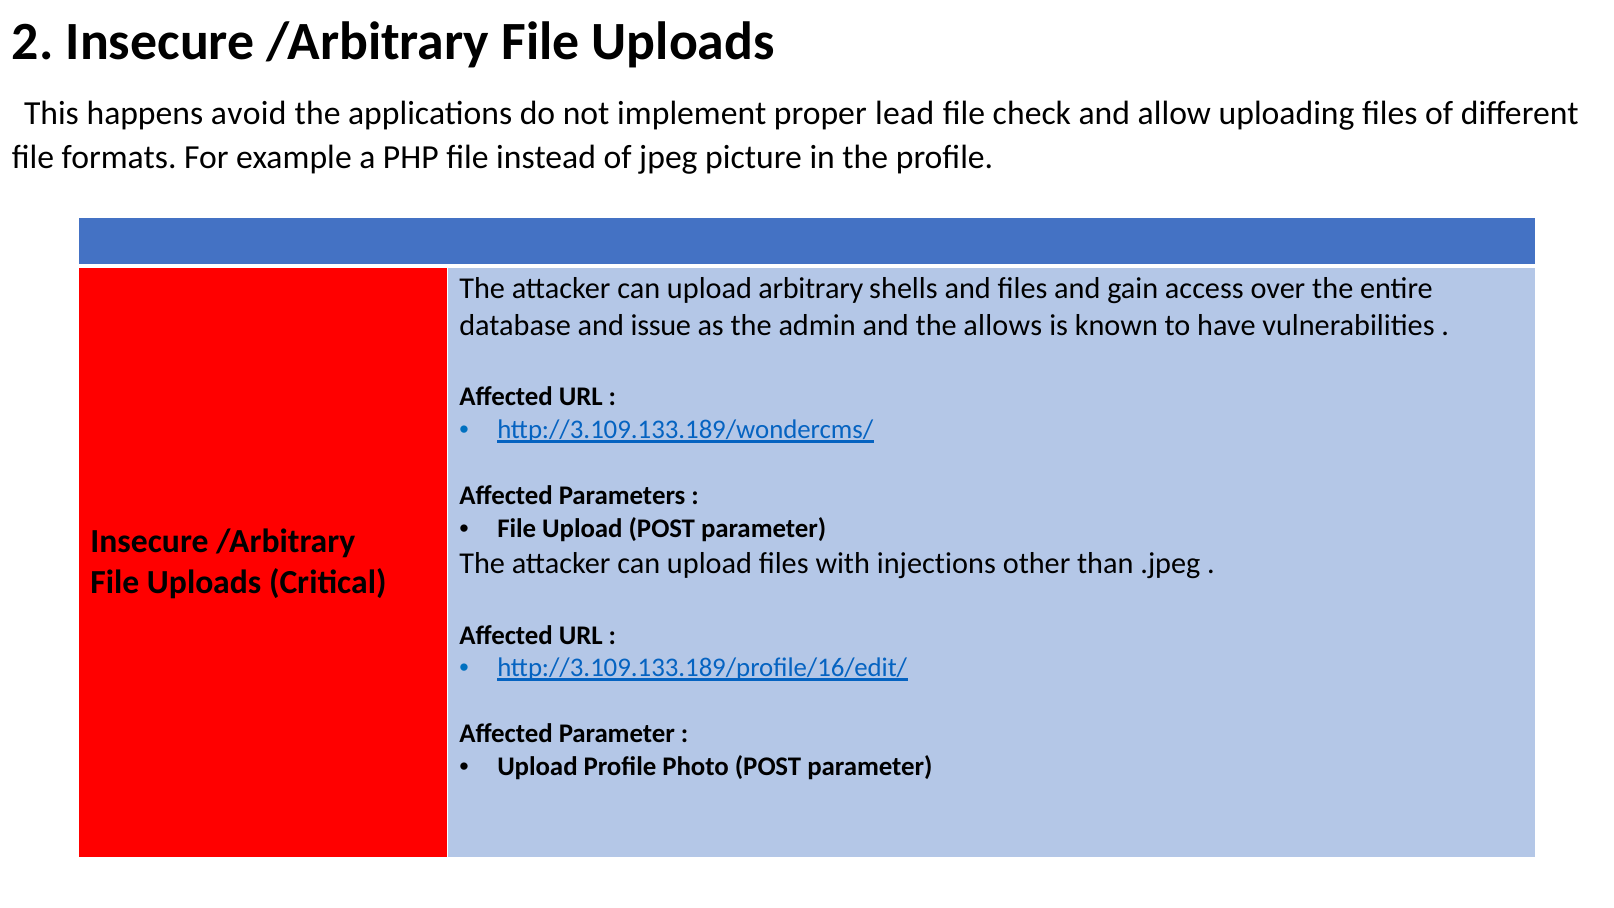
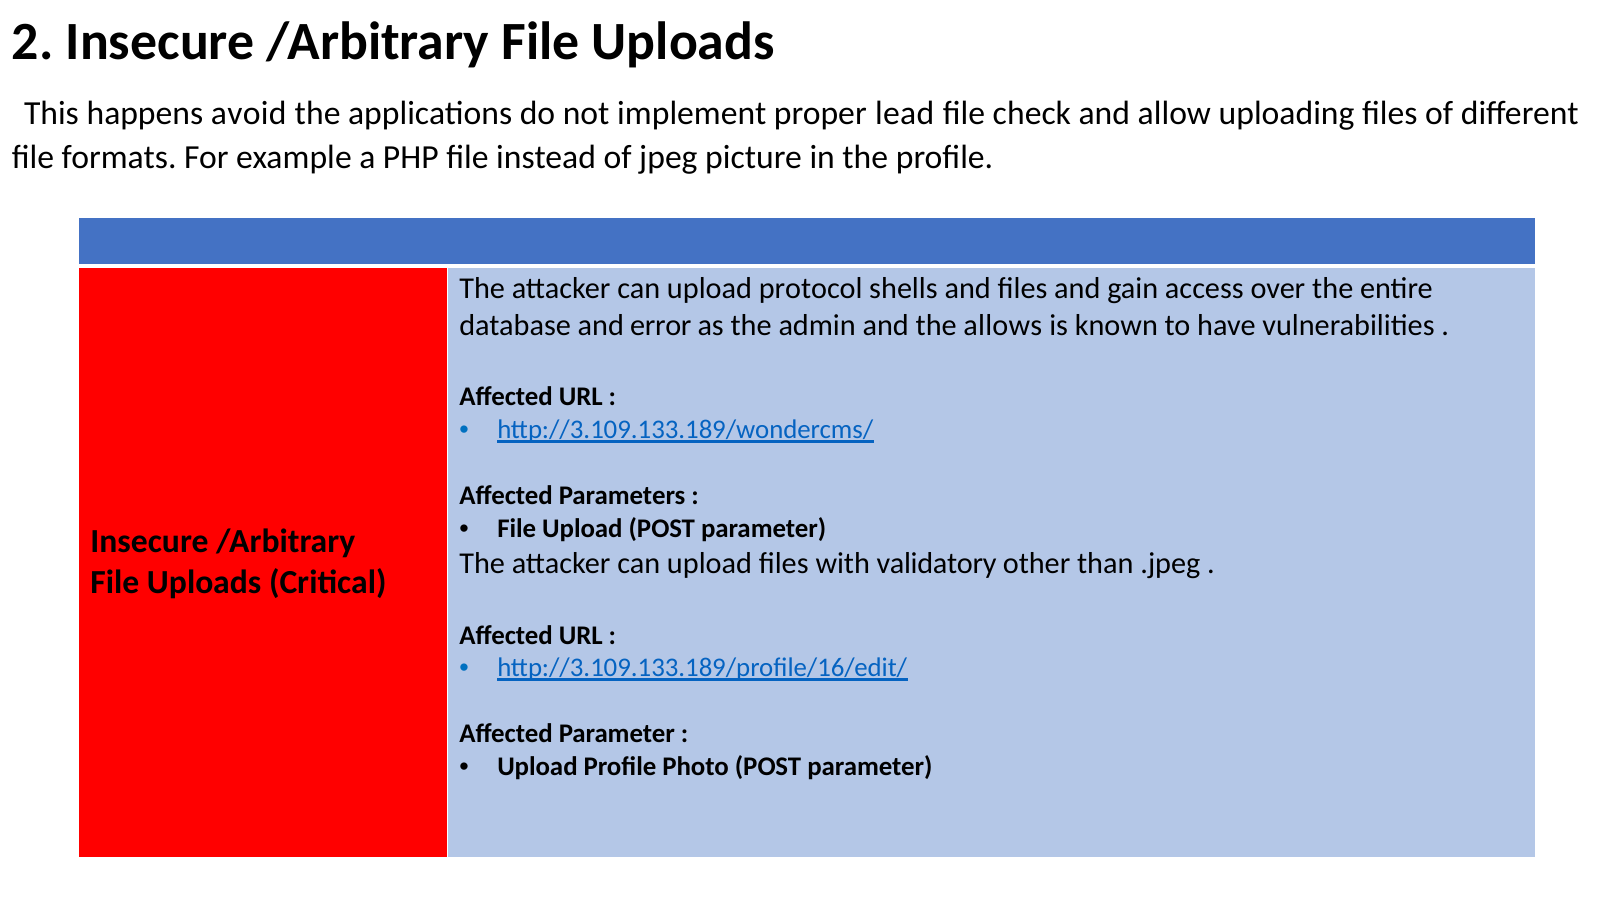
arbitrary: arbitrary -> protocol
issue: issue -> error
injections: injections -> validatory
